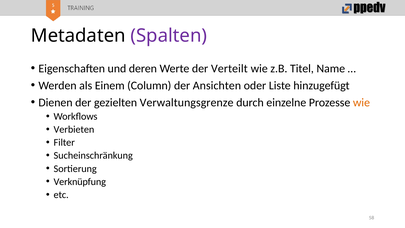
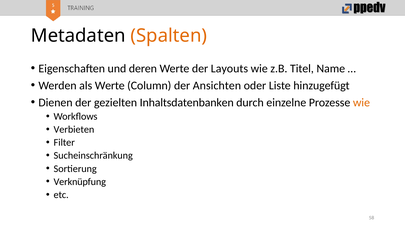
Spalten colour: purple -> orange
Verteilt: Verteilt -> Layouts
als Einem: Einem -> Werte
Verwaltungsgrenze: Verwaltungsgrenze -> Inhaltsdatenbanken
